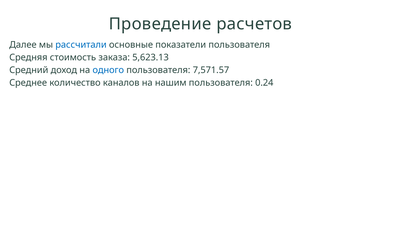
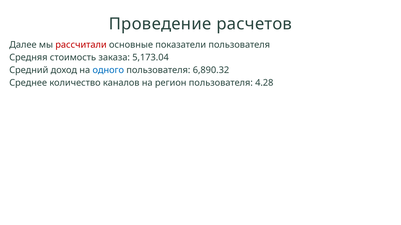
рассчитали colour: blue -> red
5,623.13: 5,623.13 -> 5,173.04
7,571.57: 7,571.57 -> 6,890.32
нашим: нашим -> регион
0.24: 0.24 -> 4.28
